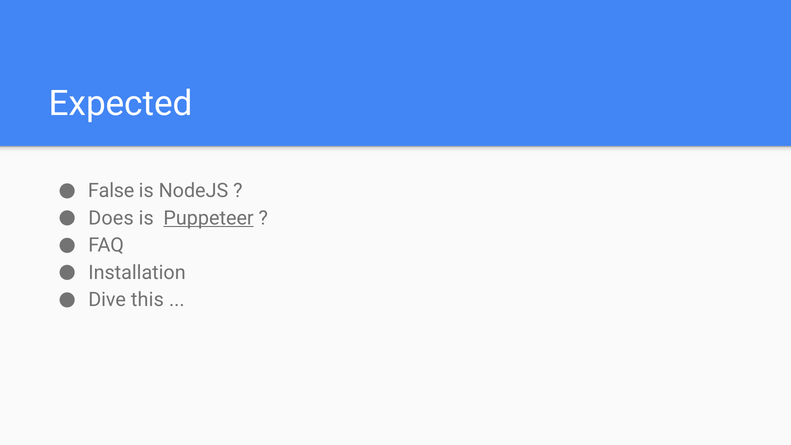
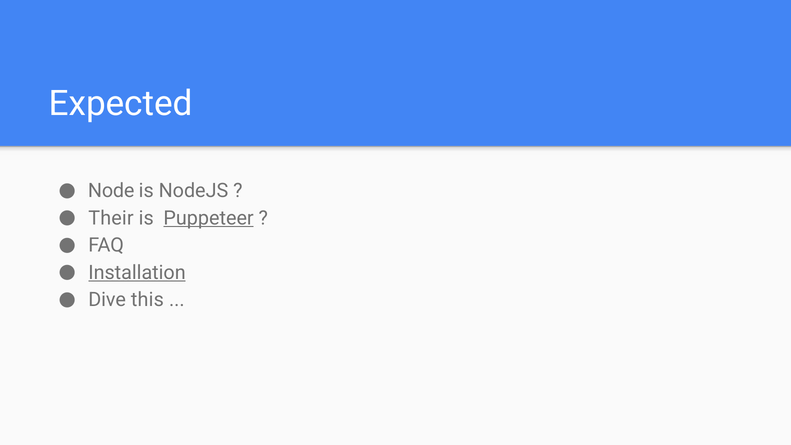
False: False -> Node
Does: Does -> Their
Installation underline: none -> present
